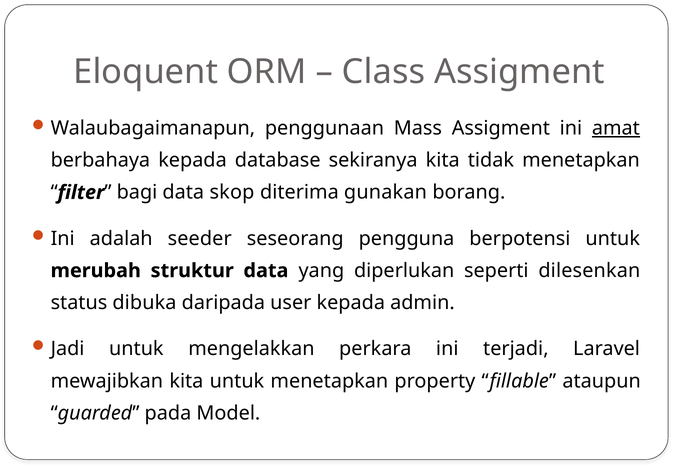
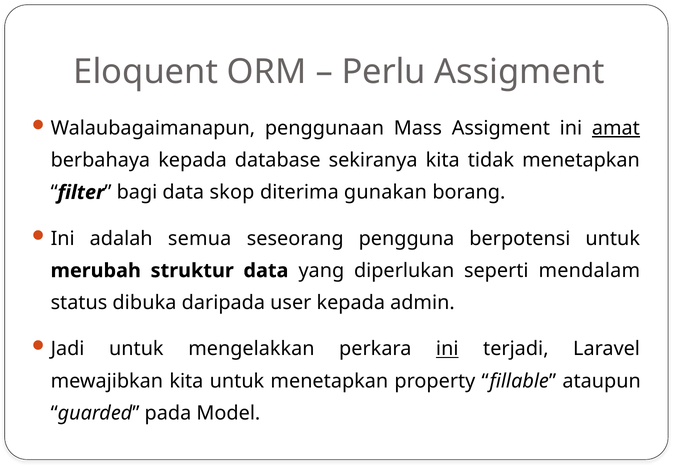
Class: Class -> Perlu
seeder: seeder -> semua
dilesenkan: dilesenkan -> mendalam
ini at (447, 349) underline: none -> present
